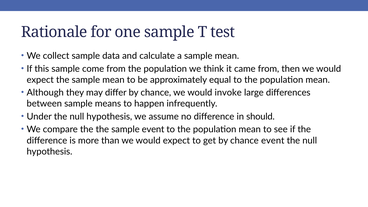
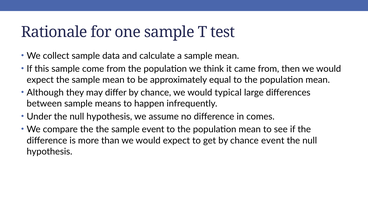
invoke: invoke -> typical
should: should -> comes
